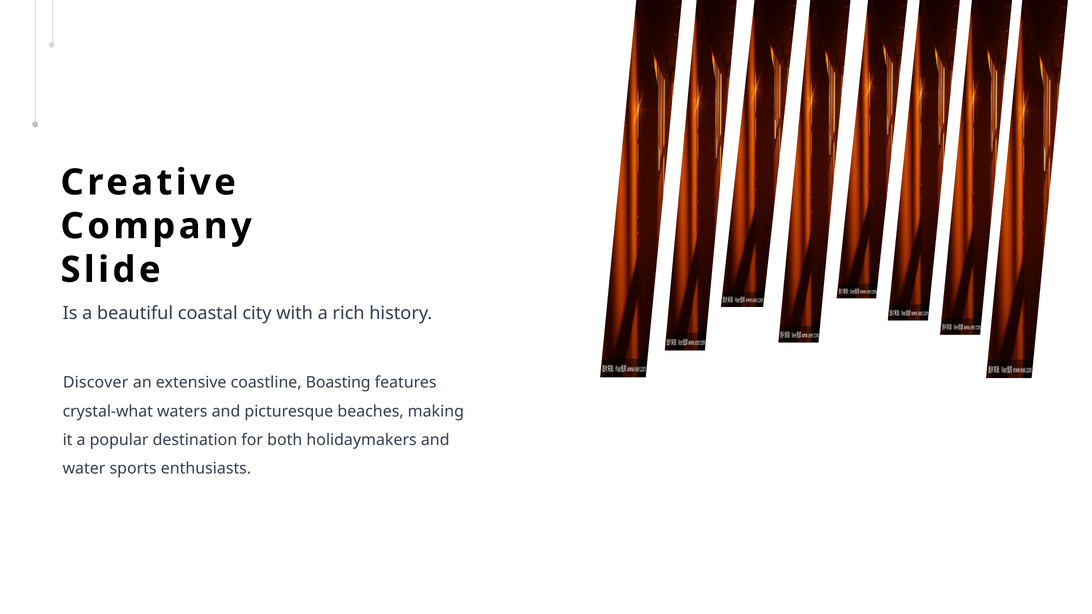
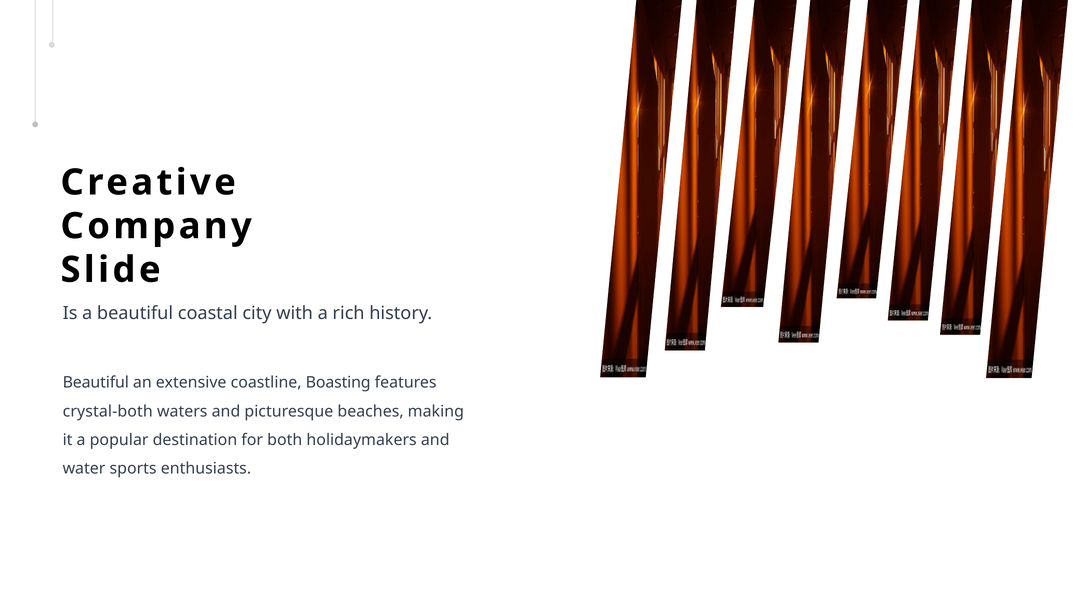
Discover at (96, 383): Discover -> Beautiful
crystal-what: crystal-what -> crystal-both
